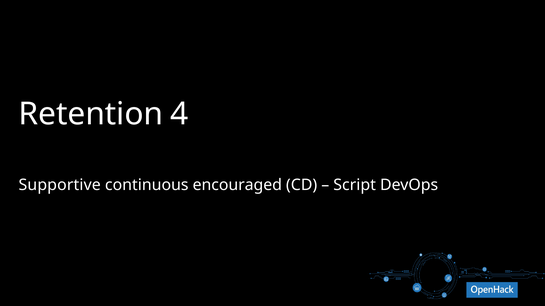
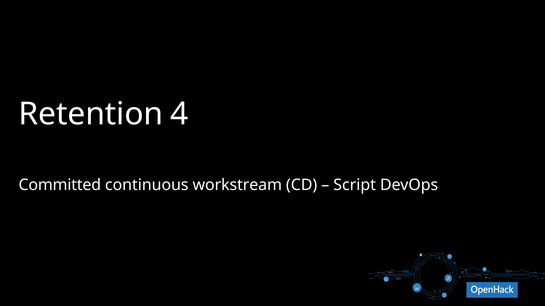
Supportive: Supportive -> Committed
encouraged: encouraged -> workstream
